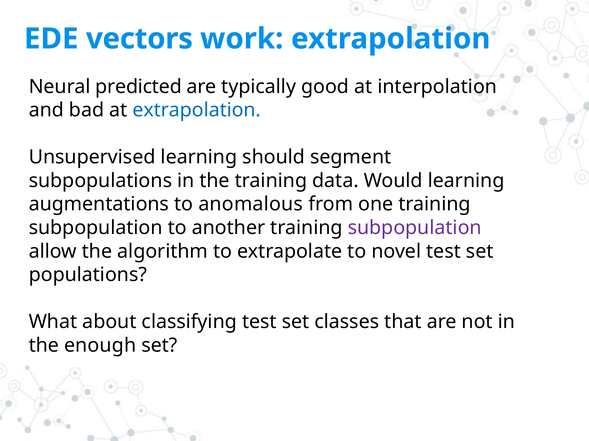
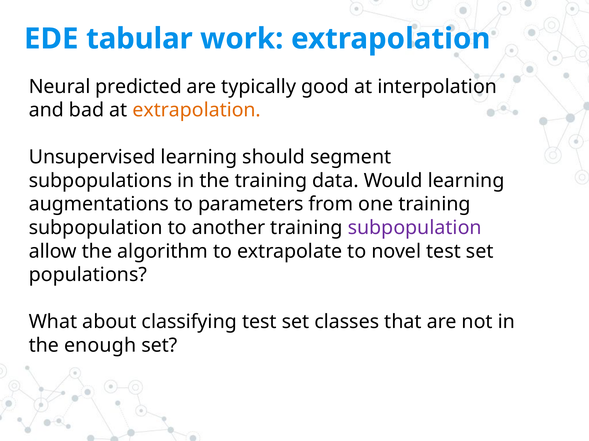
vectors: vectors -> tabular
extrapolation at (197, 110) colour: blue -> orange
anomalous: anomalous -> parameters
